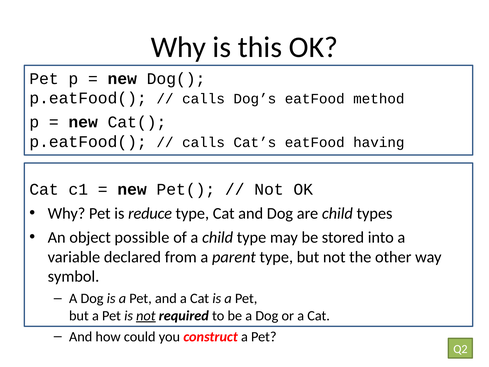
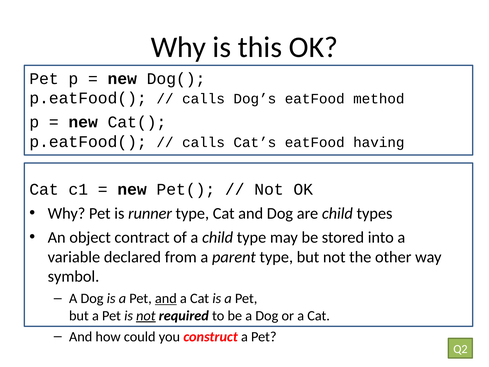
reduce: reduce -> runner
possible: possible -> contract
and at (166, 298) underline: none -> present
